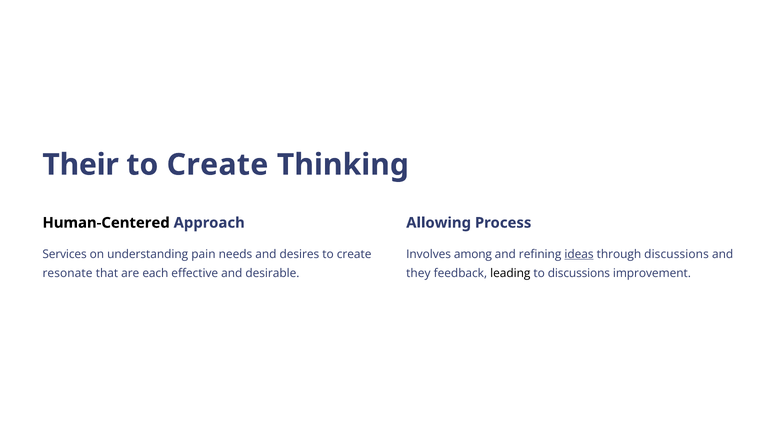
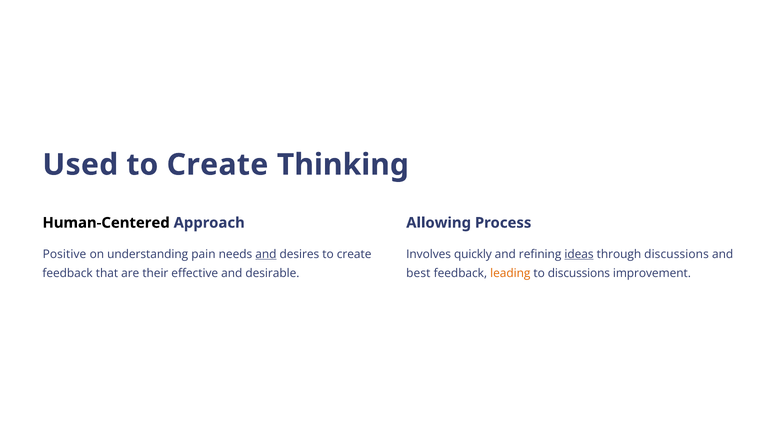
Their: Their -> Used
Services: Services -> Positive
and at (266, 254) underline: none -> present
among: among -> quickly
resonate at (68, 273): resonate -> feedback
each: each -> their
they: they -> best
leading colour: black -> orange
